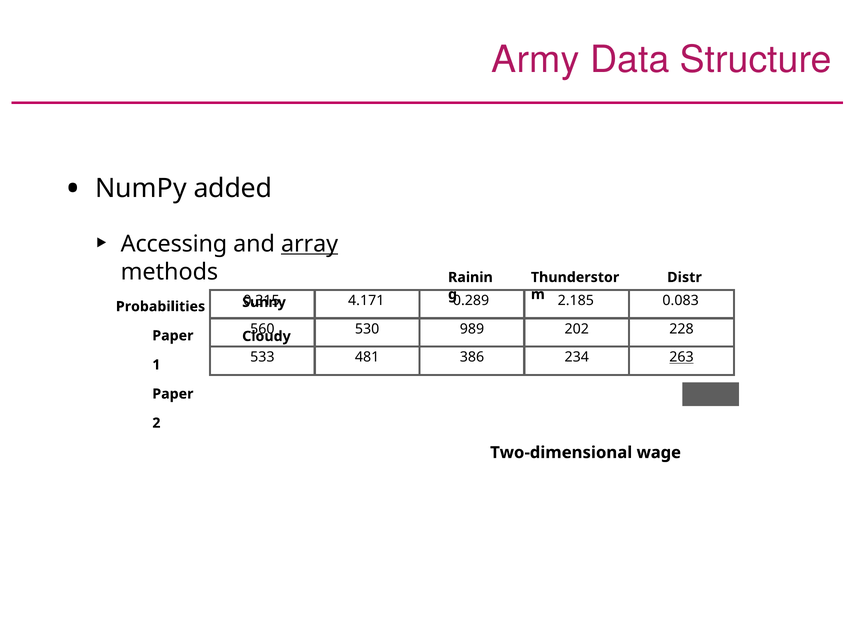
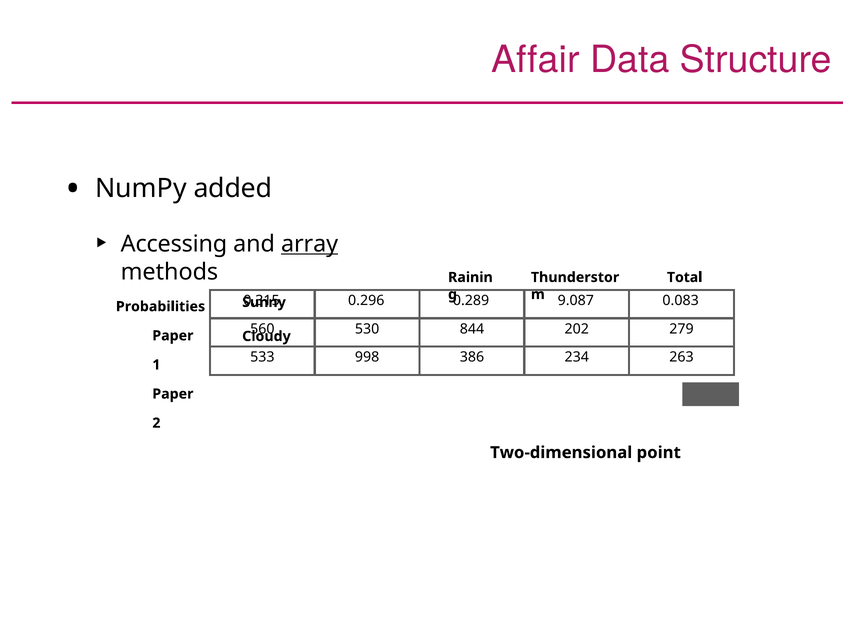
Army: Army -> Affair
Distr at (684, 277): Distr -> Total
4.171: 4.171 -> 0.296
2.185: 2.185 -> 9.087
989: 989 -> 844
228: 228 -> 279
481: 481 -> 998
263 underline: present -> none
wage: wage -> point
